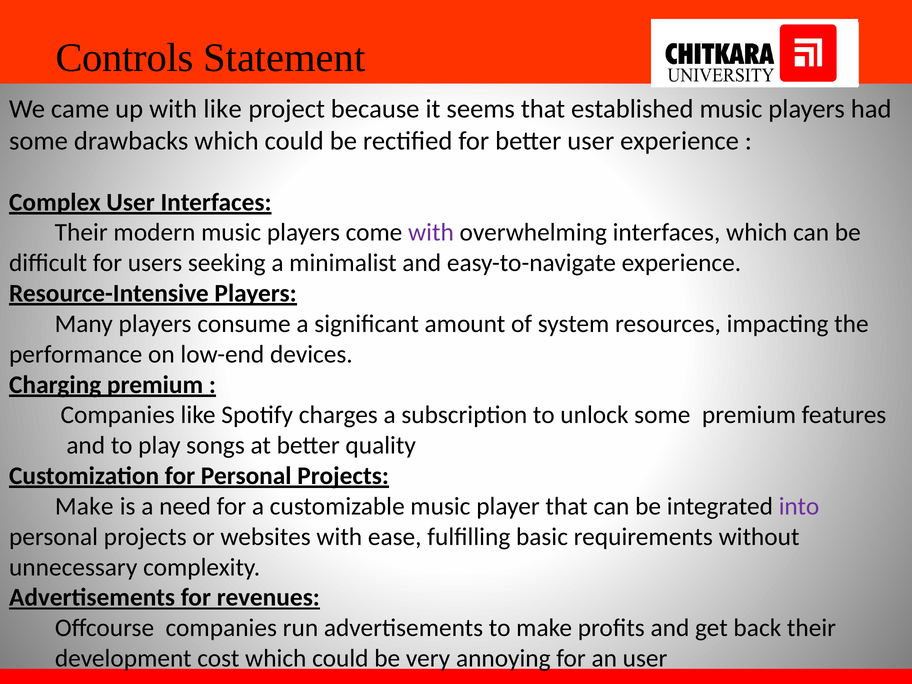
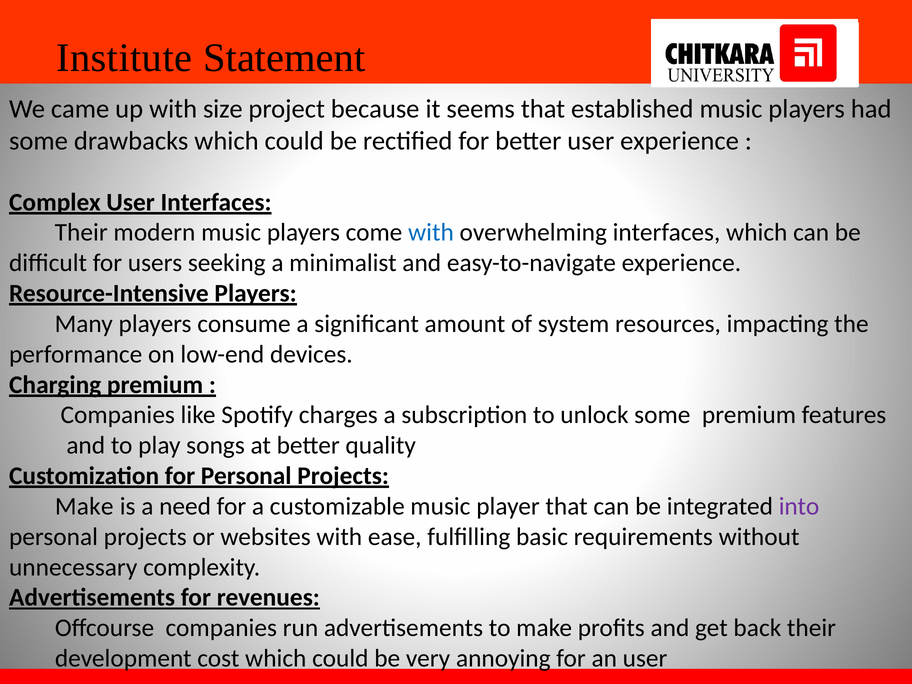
Controls: Controls -> Institute
with like: like -> size
with at (431, 233) colour: purple -> blue
